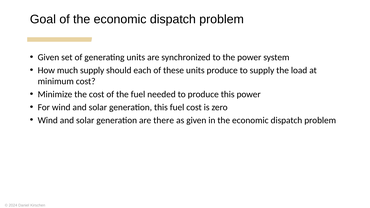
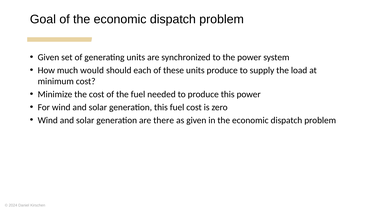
much supply: supply -> would
